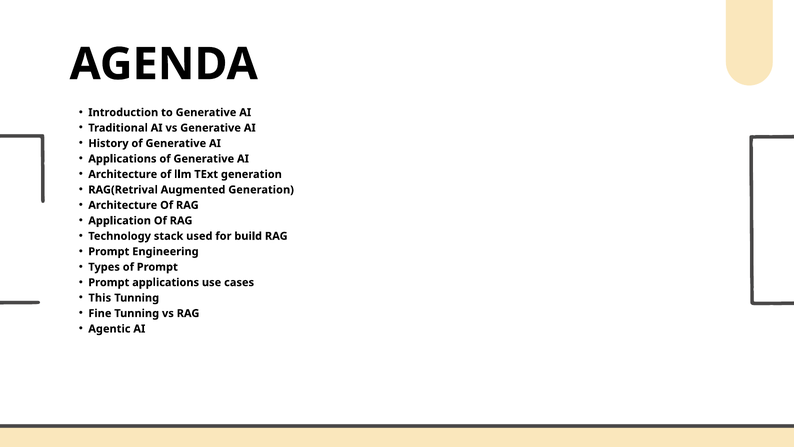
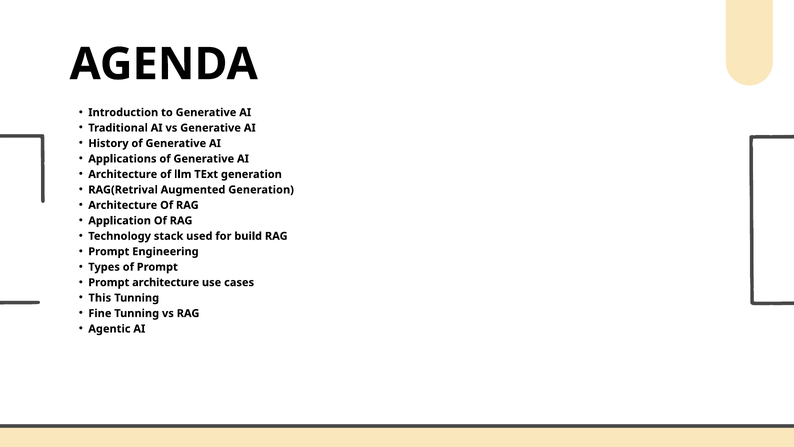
Prompt applications: applications -> architecture
